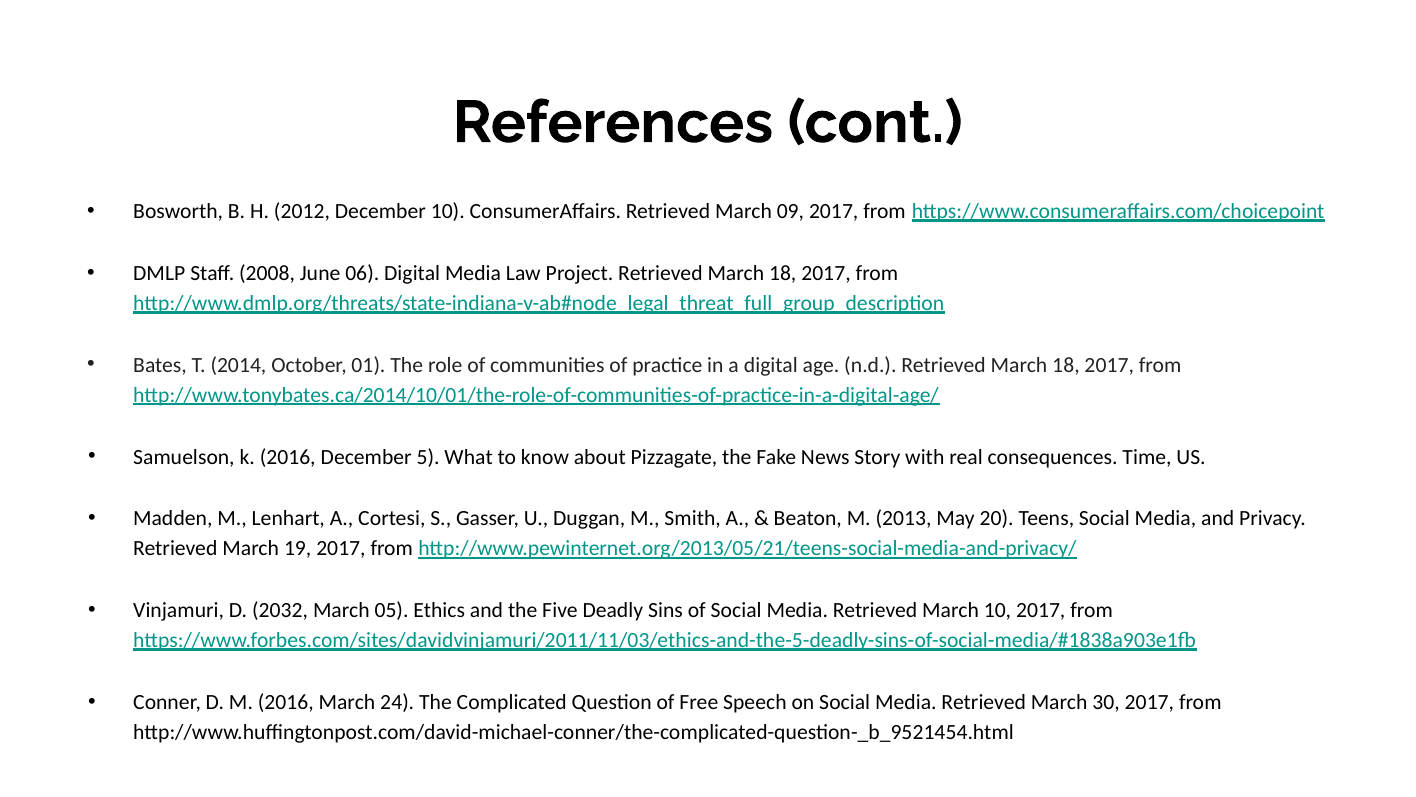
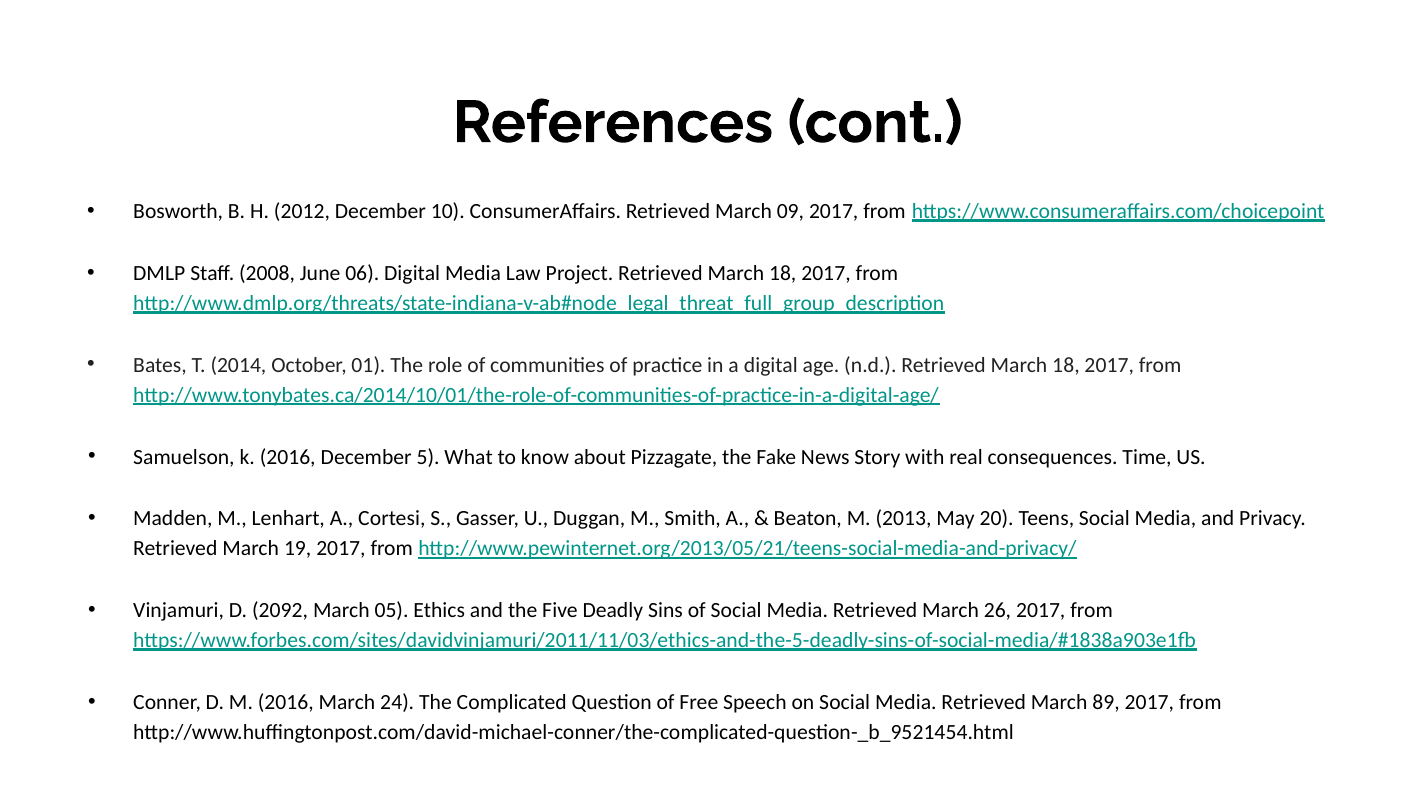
2032: 2032 -> 2092
March 10: 10 -> 26
30: 30 -> 89
